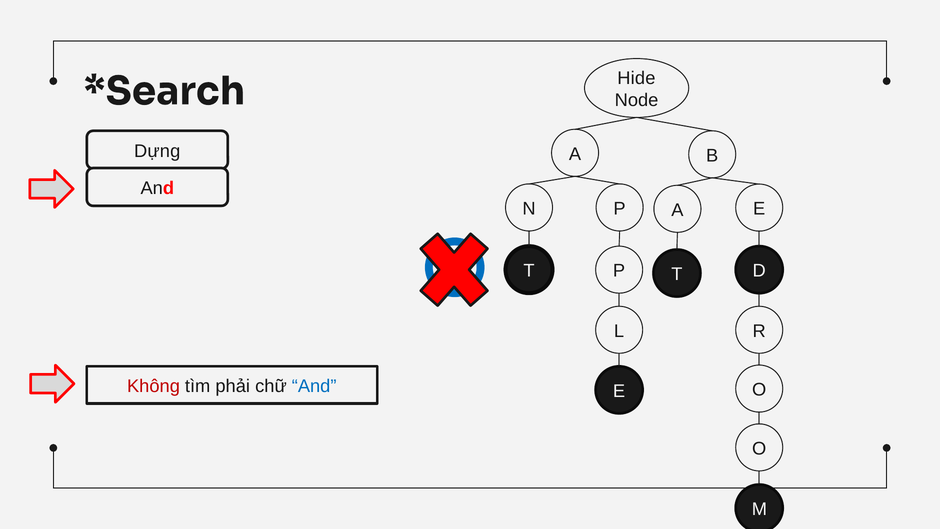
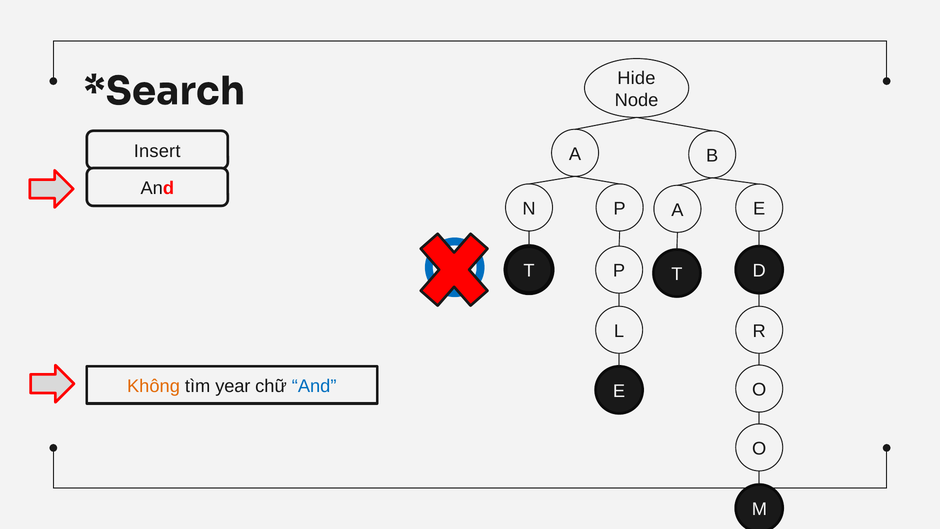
Dựng: Dựng -> Insert
Không colour: red -> orange
phải: phải -> year
